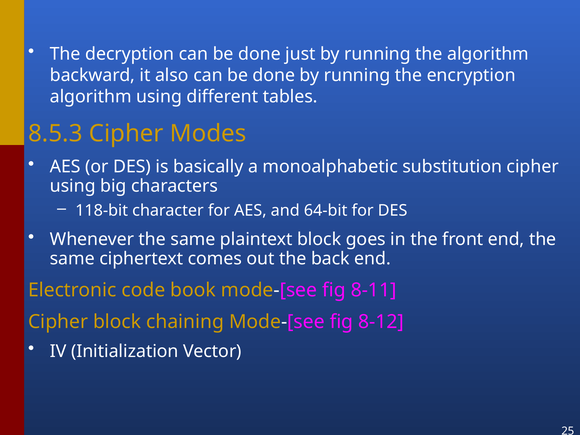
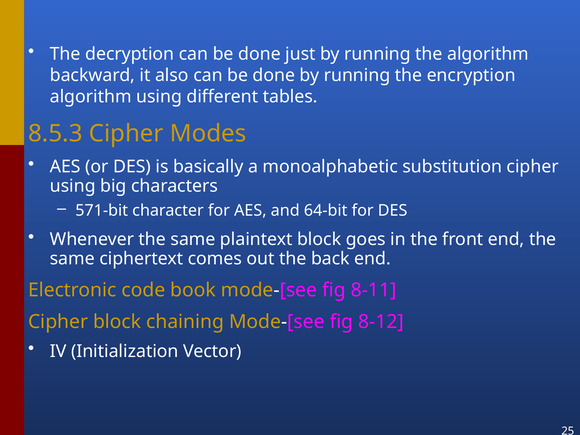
118-bit: 118-bit -> 571-bit
